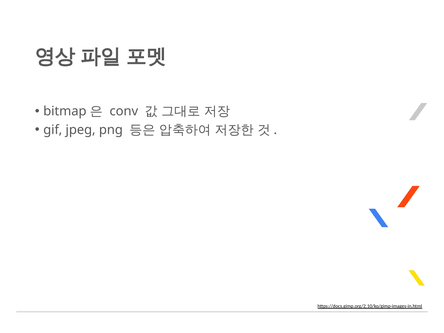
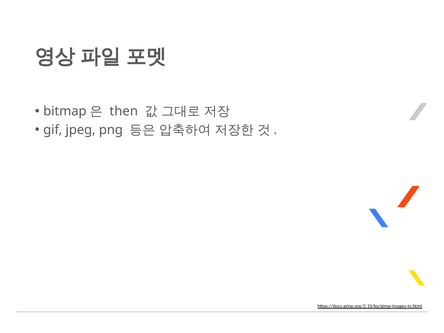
conv: conv -> then
